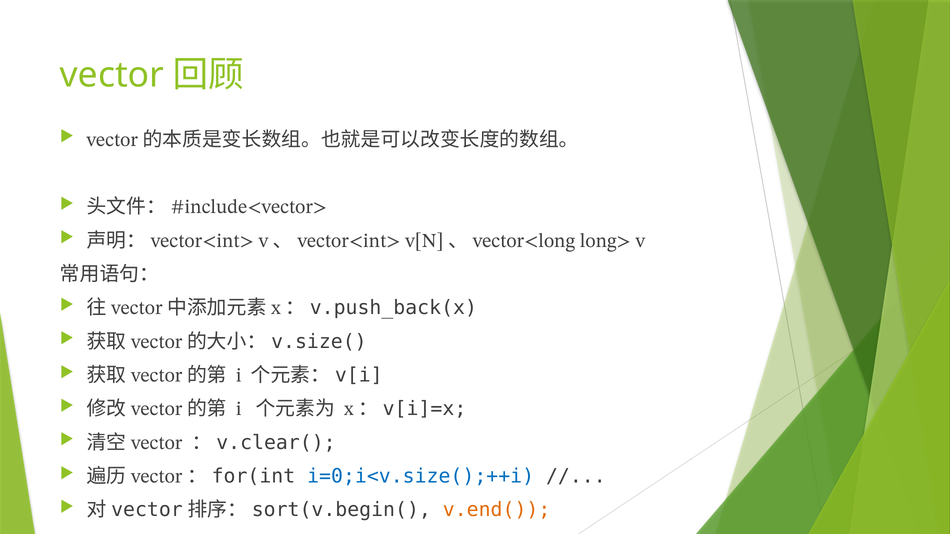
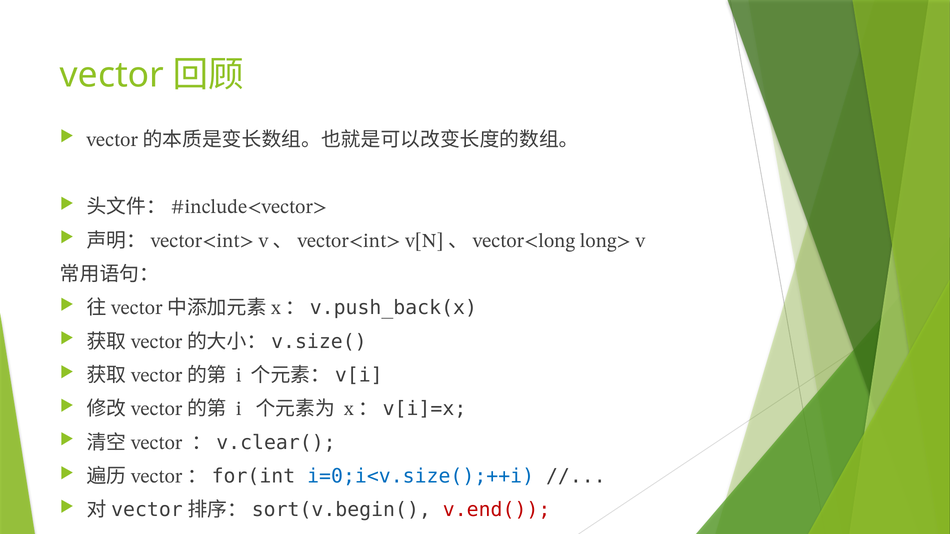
v.end( colour: orange -> red
